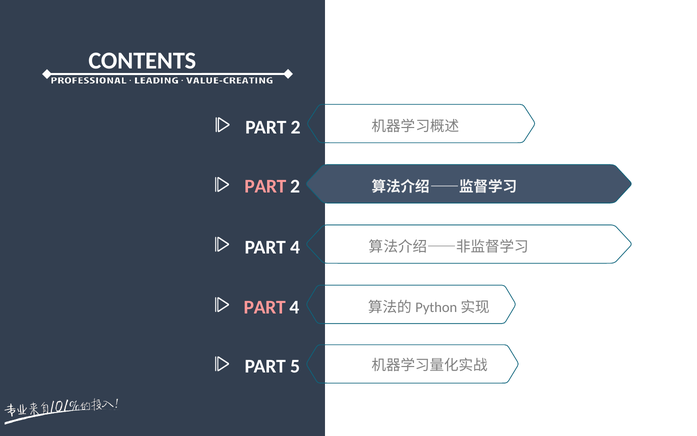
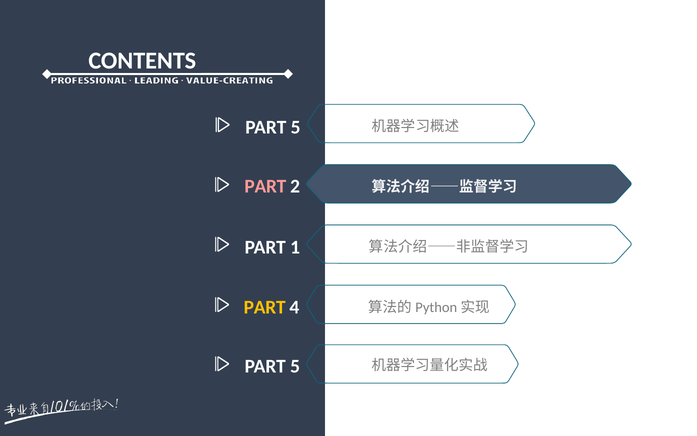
2 at (296, 127): 2 -> 5
4 at (295, 247): 4 -> 1
PART at (265, 307) colour: pink -> yellow
